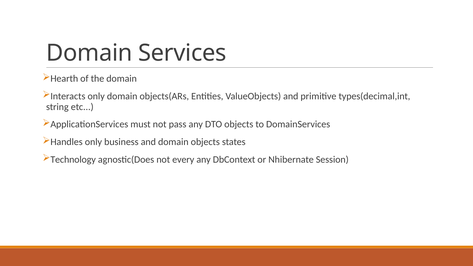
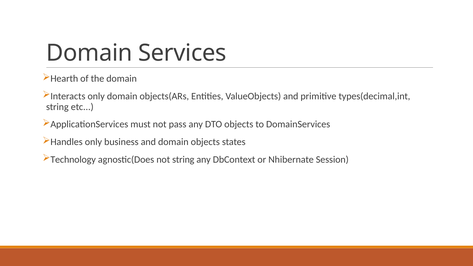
not every: every -> string
